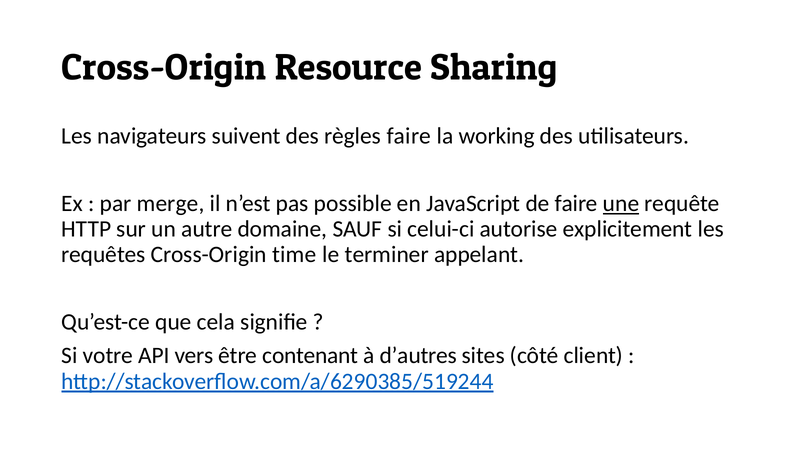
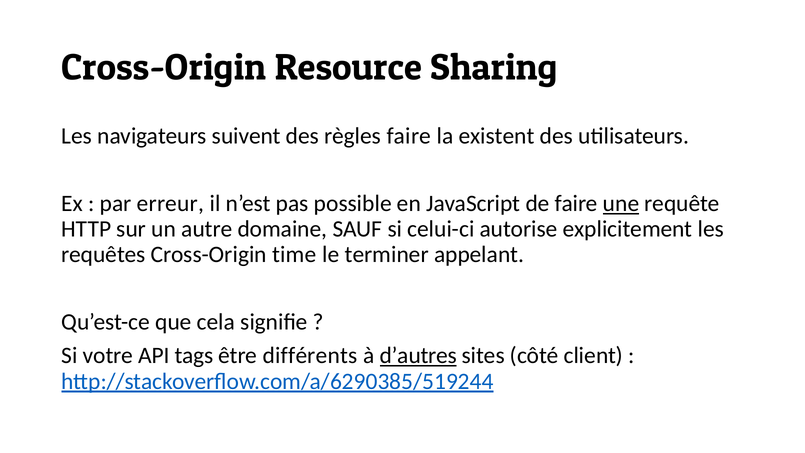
working: working -> existent
merge: merge -> erreur
vers: vers -> tags
contenant: contenant -> différents
d’autres underline: none -> present
